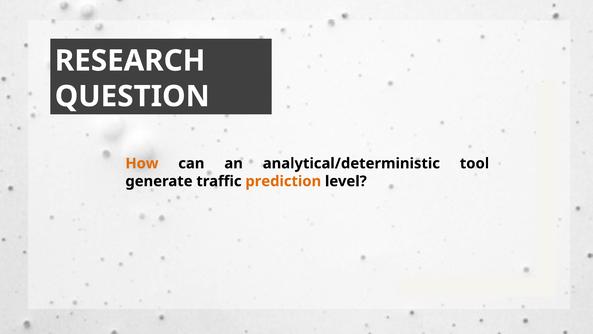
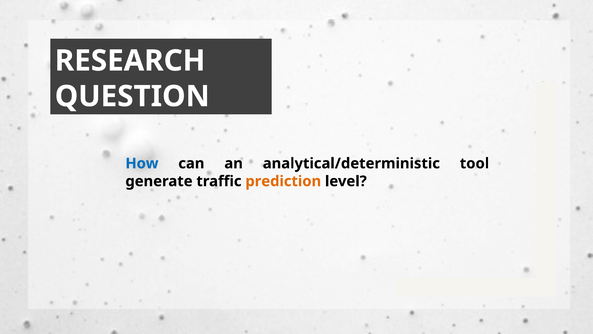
How colour: orange -> blue
